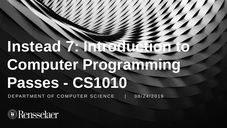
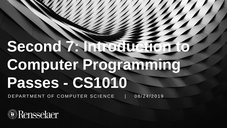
Instead: Instead -> Second
